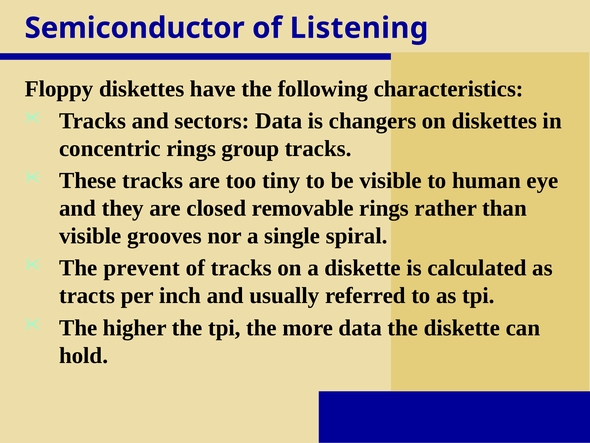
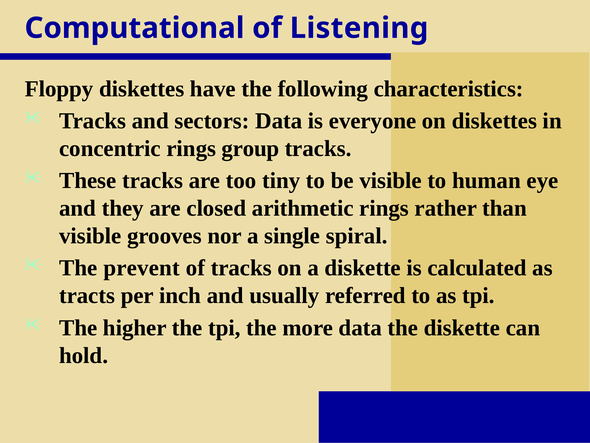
Semiconductor: Semiconductor -> Computational
changers: changers -> everyone
removable: removable -> arithmetic
